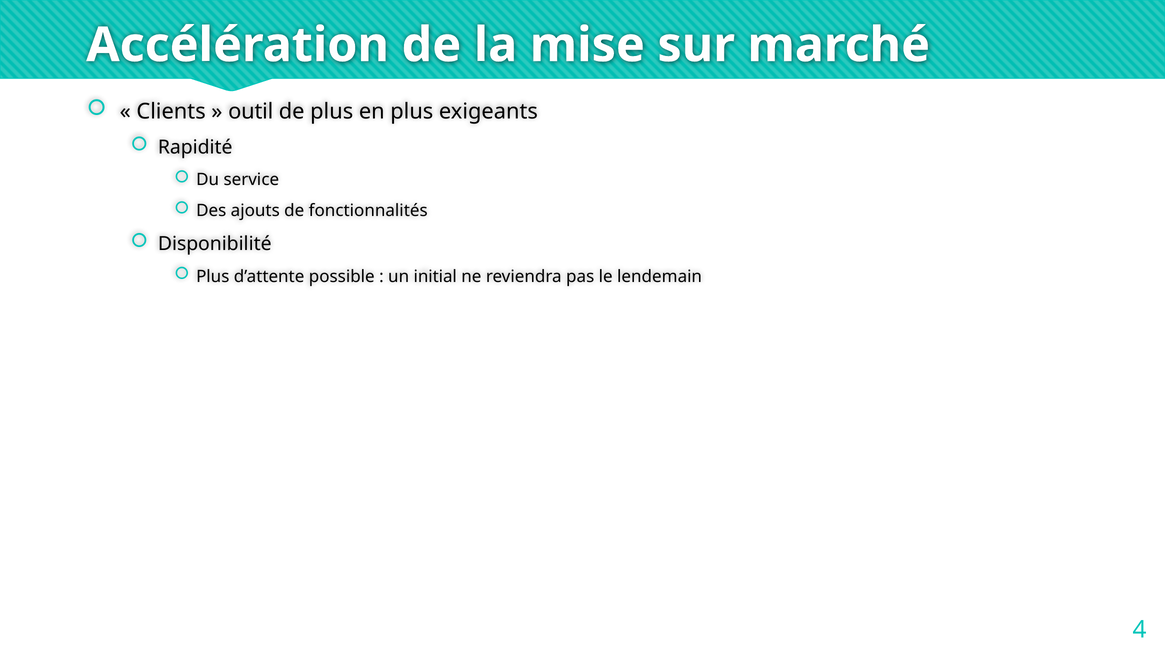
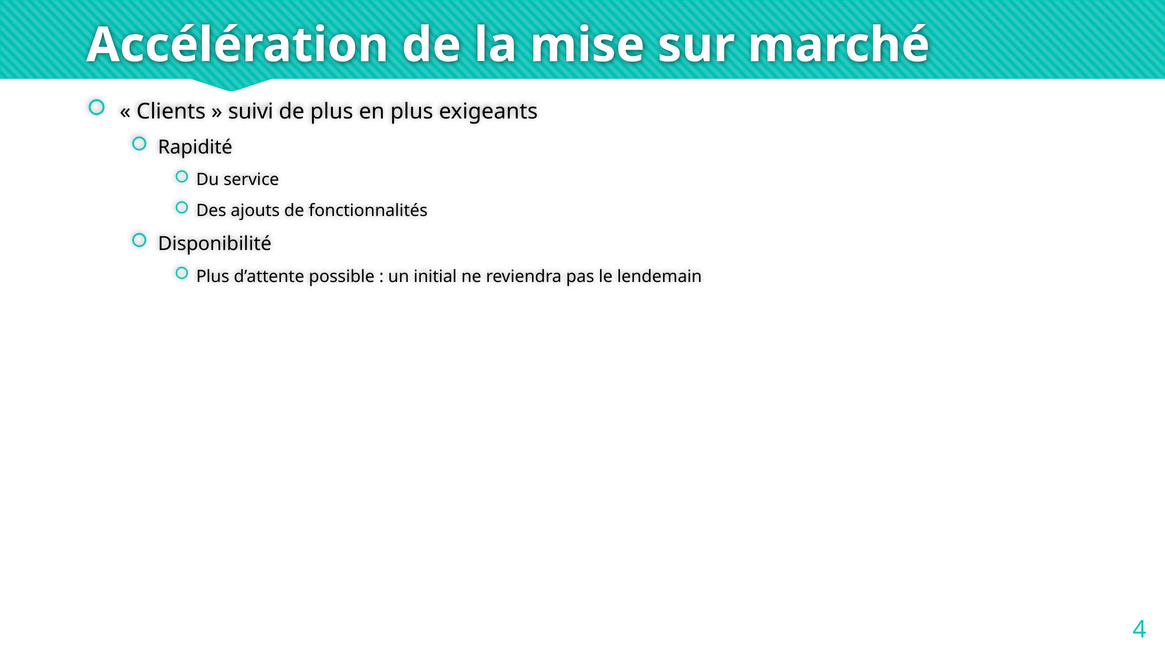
outil: outil -> suivi
